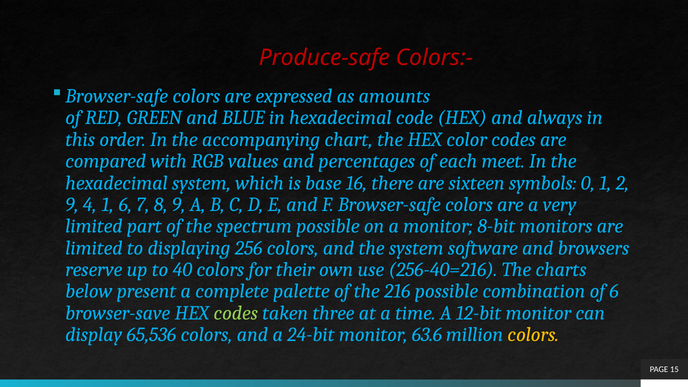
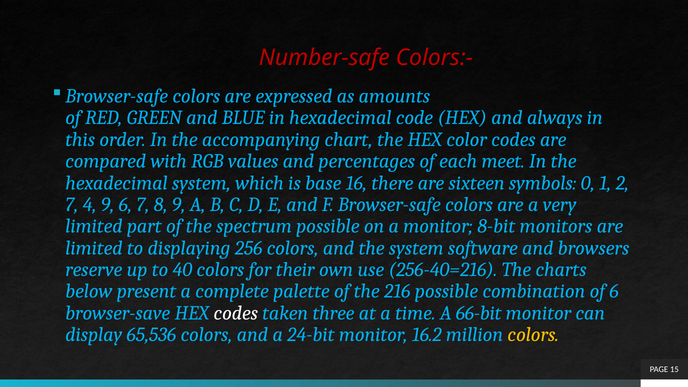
Produce-safe: Produce-safe -> Number-safe
9 at (72, 205): 9 -> 7
4 1: 1 -> 9
codes at (236, 313) colour: light green -> white
12-bit: 12-bit -> 66-bit
63.6: 63.6 -> 16.2
